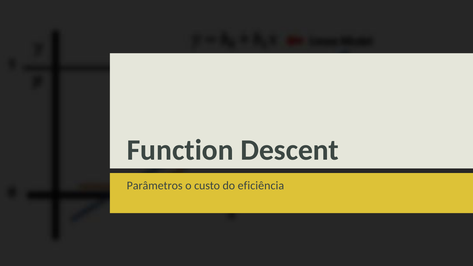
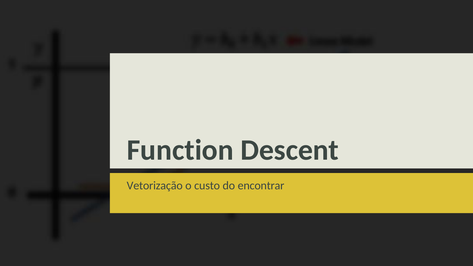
Parâmetros: Parâmetros -> Vetorização
eficiência: eficiência -> encontrar
